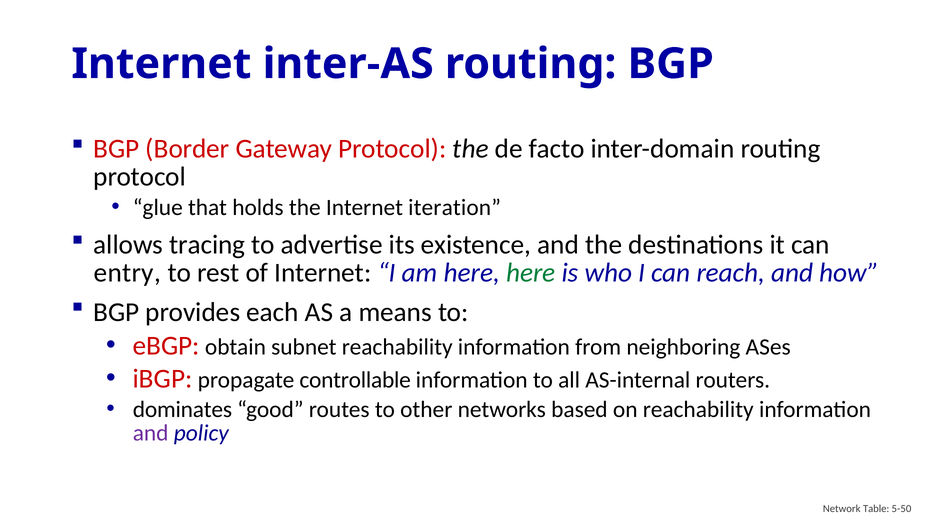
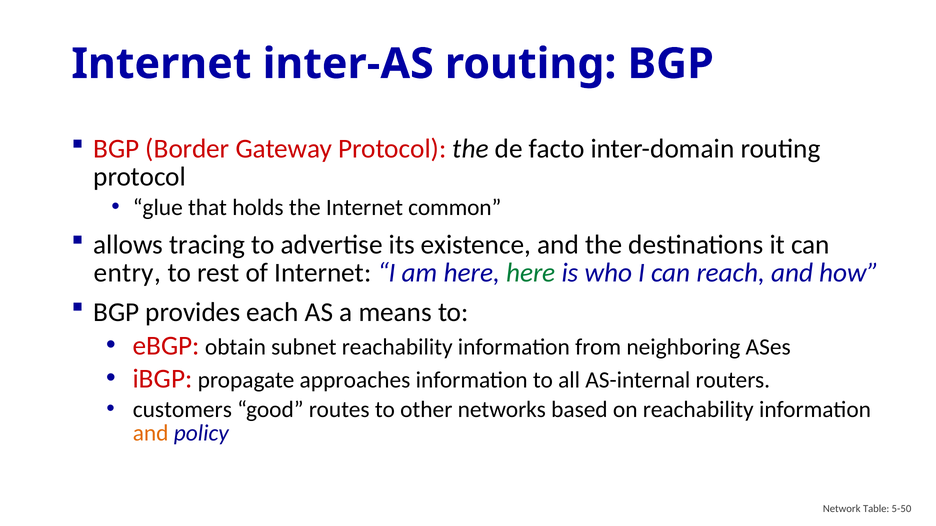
iteration: iteration -> common
controllable: controllable -> approaches
dominates: dominates -> customers
and at (151, 434) colour: purple -> orange
